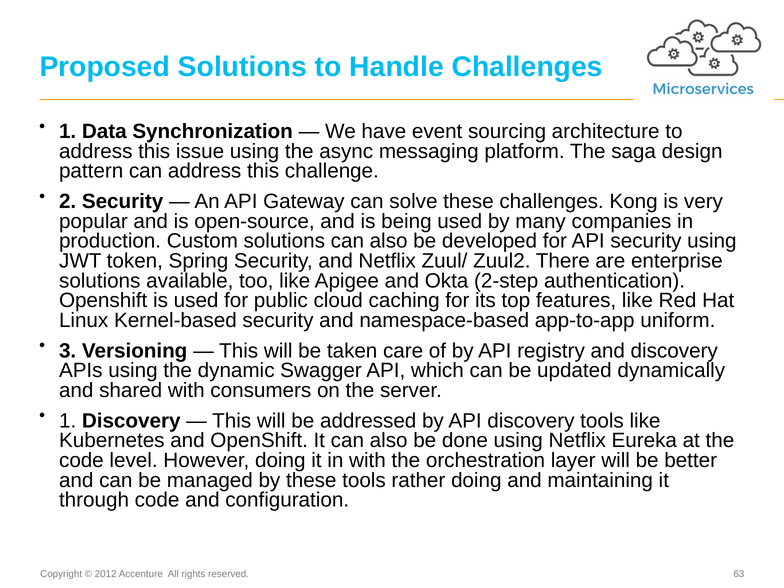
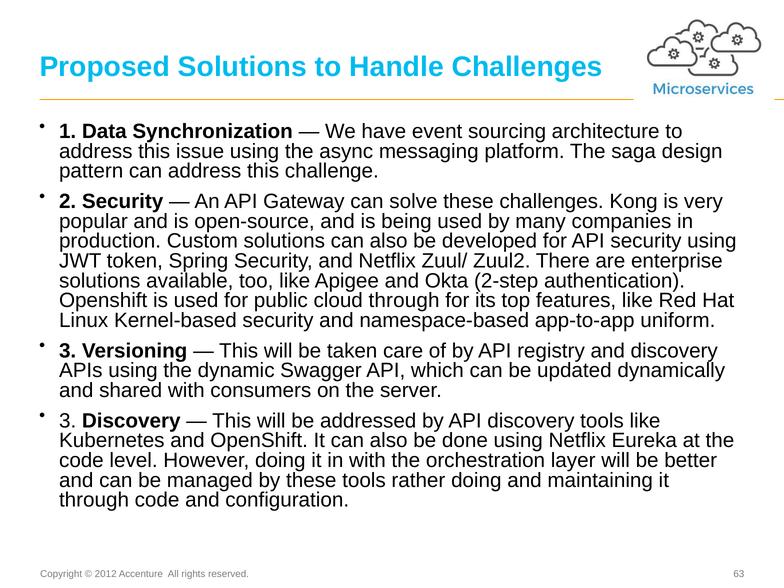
cloud caching: caching -> through
1 at (68, 421): 1 -> 3
